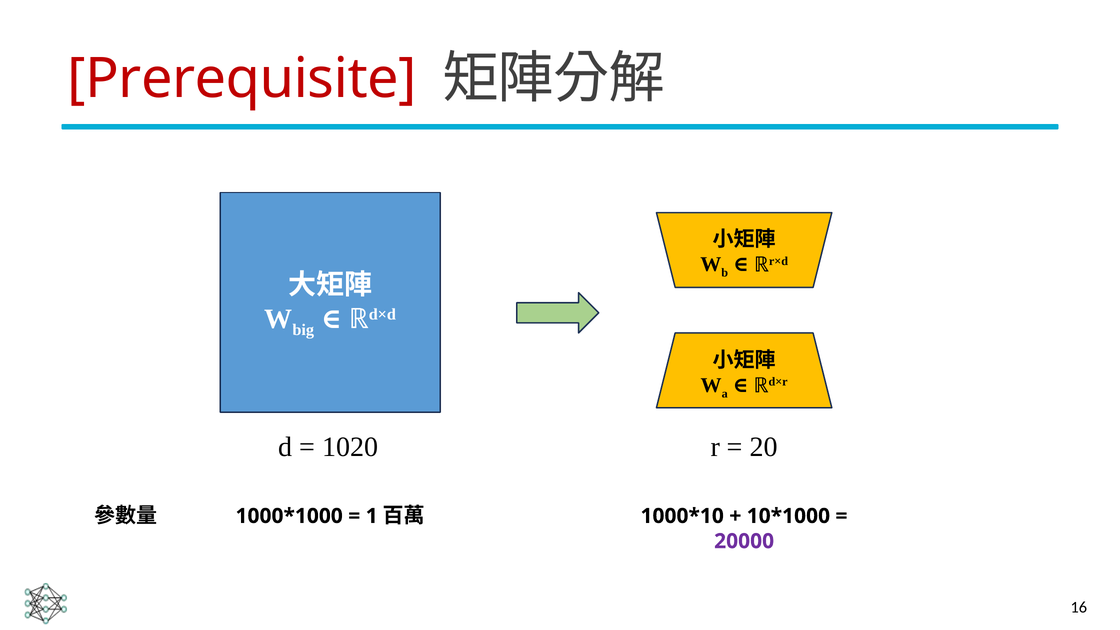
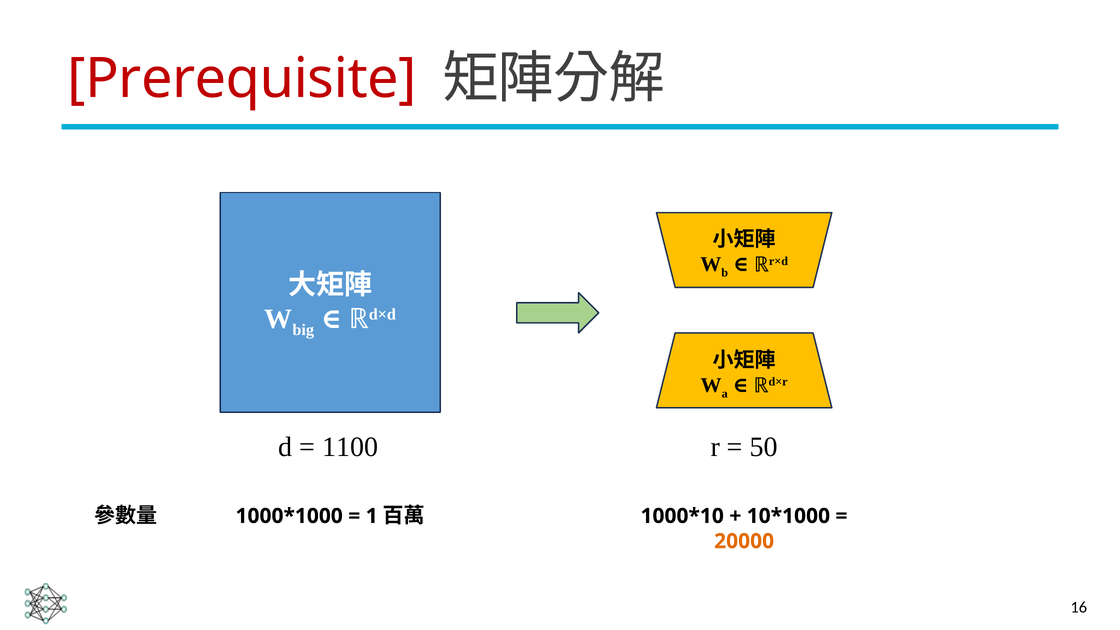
1020: 1020 -> 1100
20: 20 -> 50
20000 colour: purple -> orange
